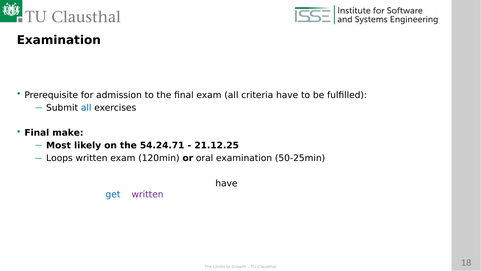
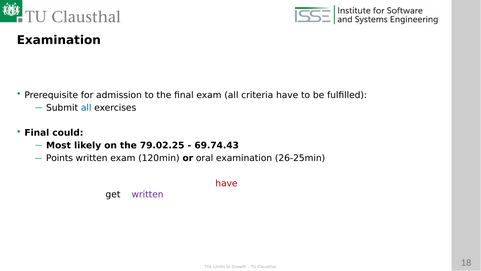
make: make -> could
54.24.71: 54.24.71 -> 79.02.25
21.12.25: 21.12.25 -> 69.74.43
Loops: Loops -> Points
50-25min: 50-25min -> 26-25min
have at (226, 183) colour: black -> red
get colour: blue -> black
